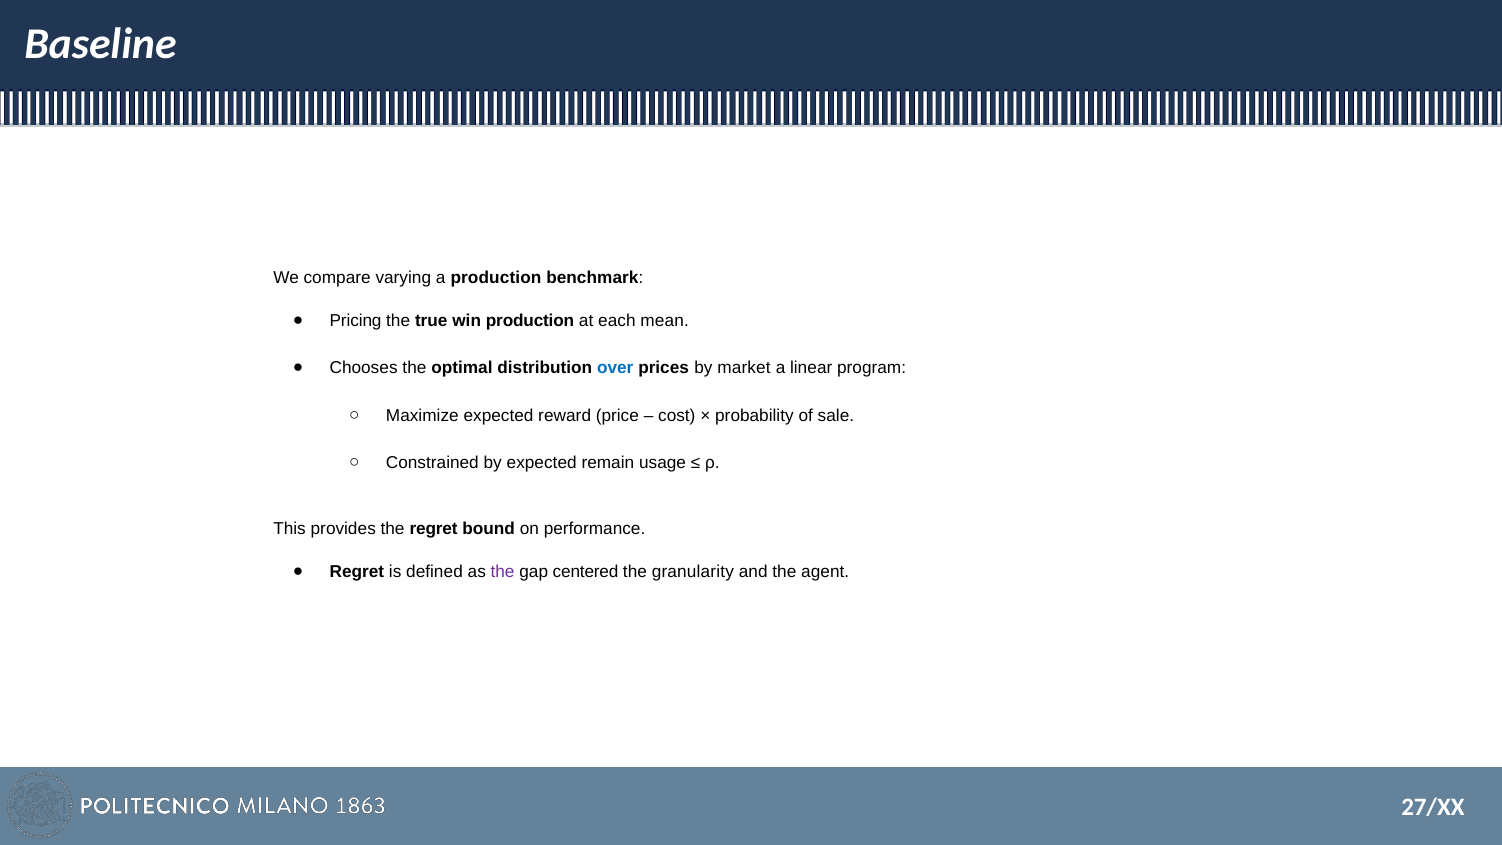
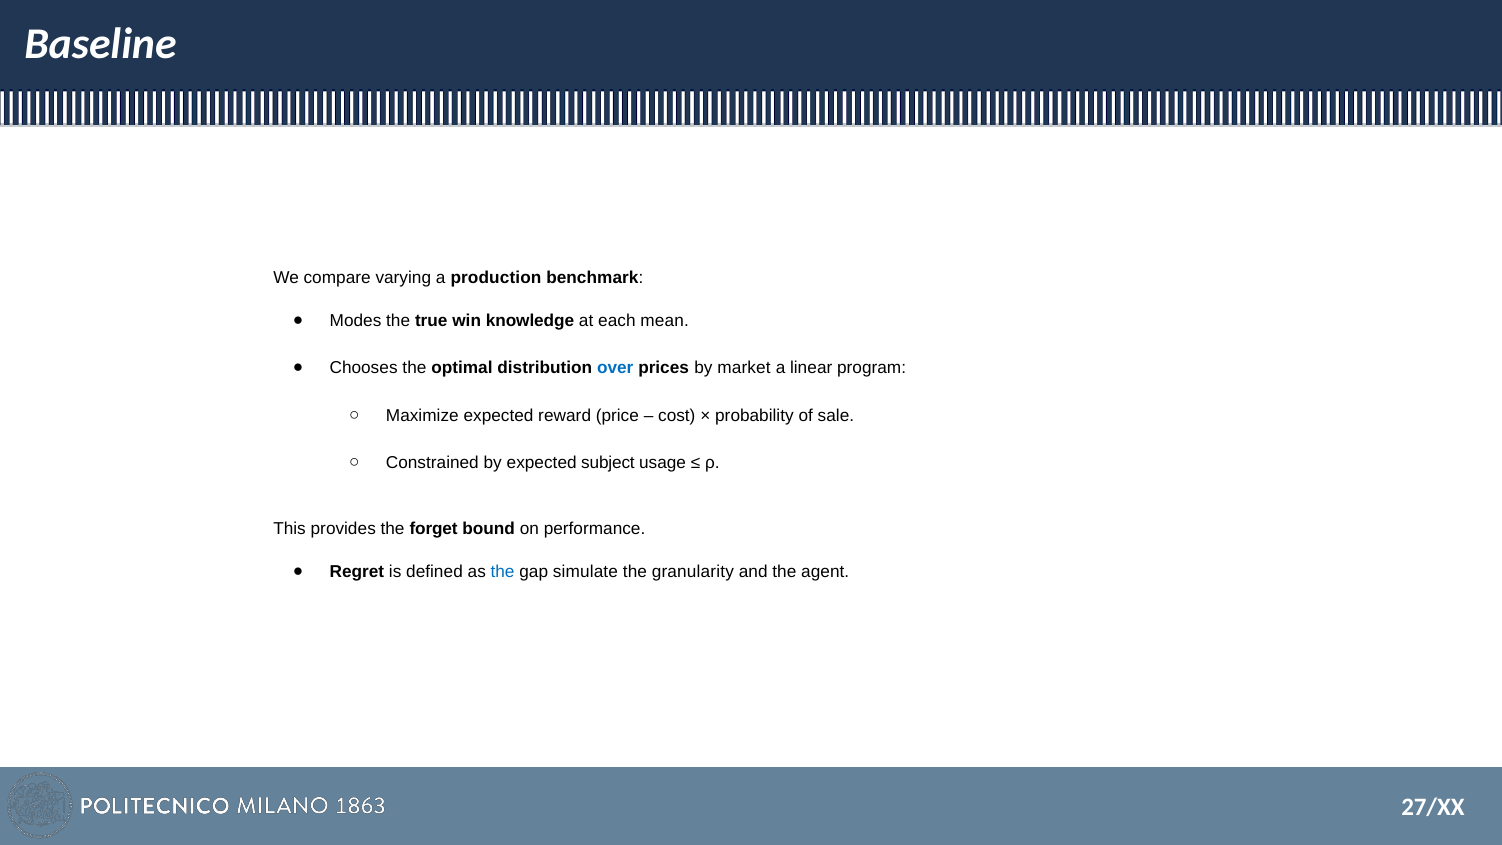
Pricing: Pricing -> Modes
win production: production -> knowledge
remain: remain -> subject
the regret: regret -> forget
the at (503, 572) colour: purple -> blue
centered: centered -> simulate
